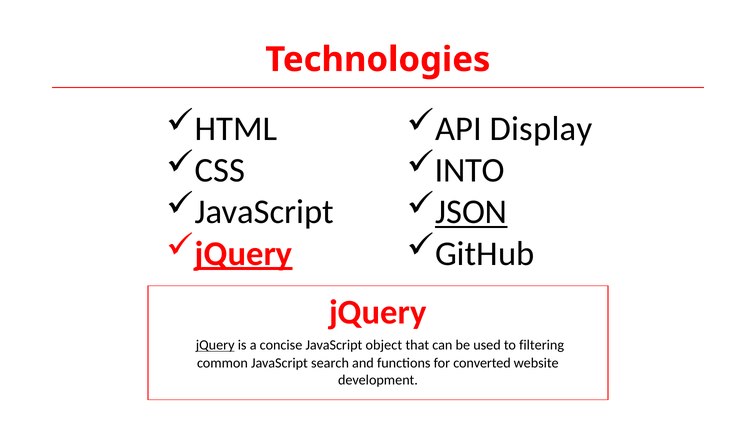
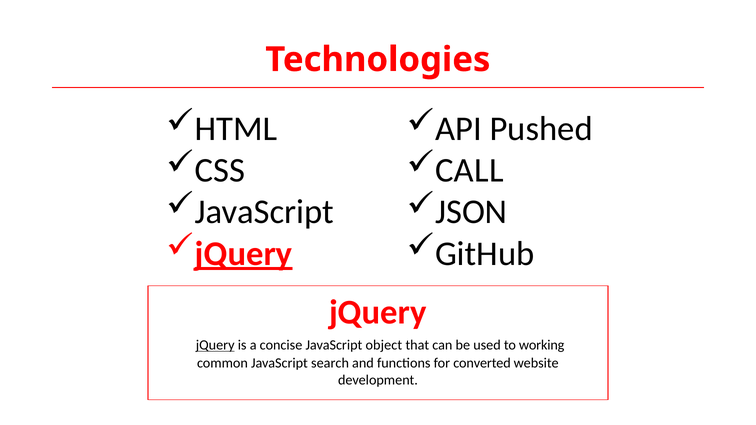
Display: Display -> Pushed
INTO: INTO -> CALL
JSON underline: present -> none
filtering: filtering -> working
